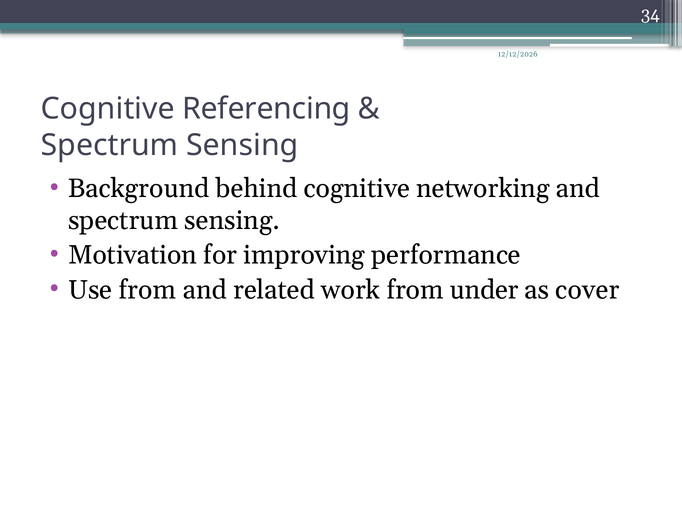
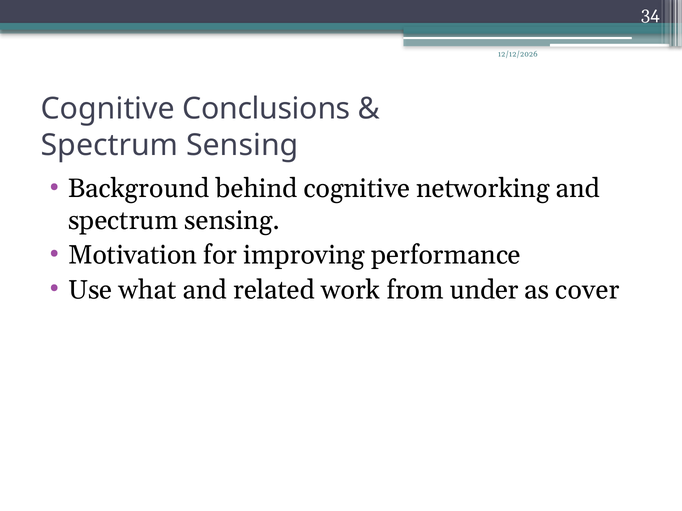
Referencing: Referencing -> Conclusions
Use from: from -> what
